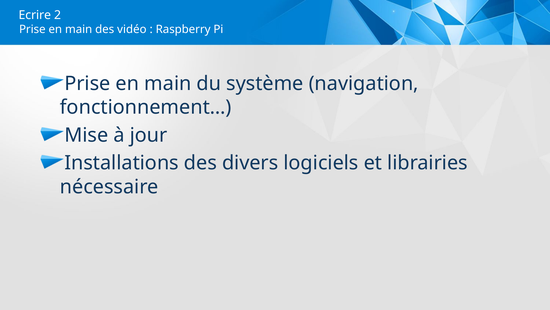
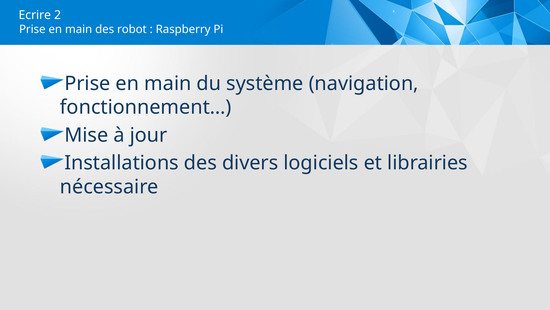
vidéo: vidéo -> robot
